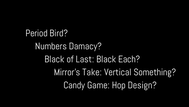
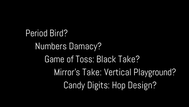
Black at (54, 59): Black -> Game
Last: Last -> Toss
Black Each: Each -> Take
Something: Something -> Playground
Game: Game -> Digits
